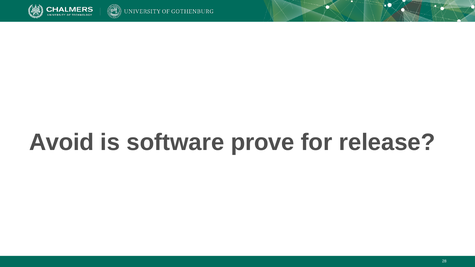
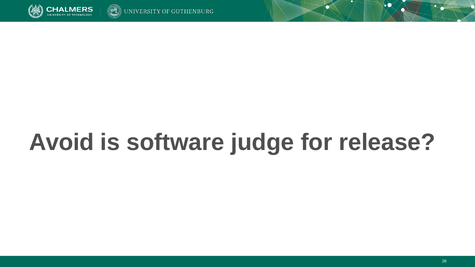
prove: prove -> judge
